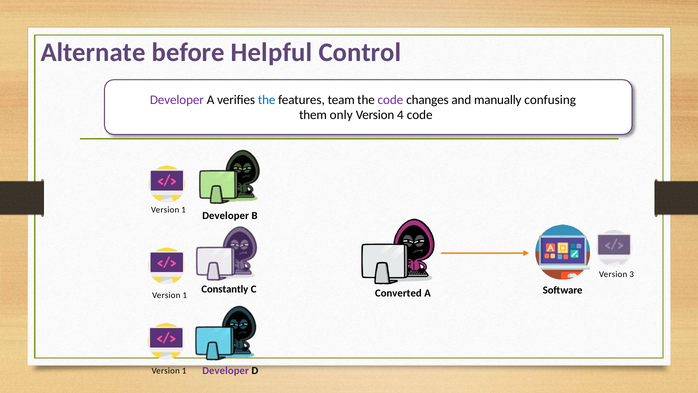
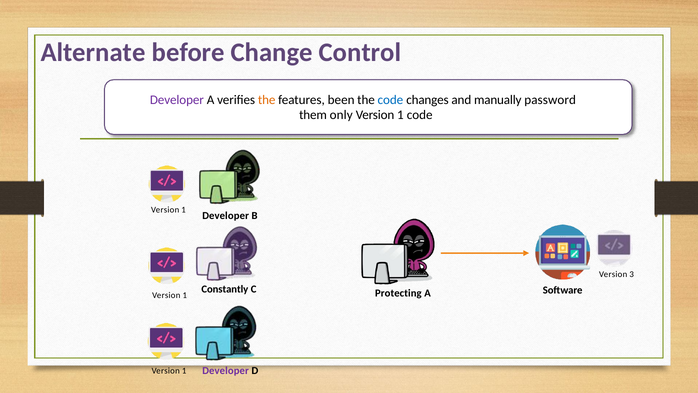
Helpful: Helpful -> Change
the at (267, 100) colour: blue -> orange
team: team -> been
code at (390, 100) colour: purple -> blue
confusing: confusing -> password
4 at (400, 115): 4 -> 1
Converted: Converted -> Protecting
